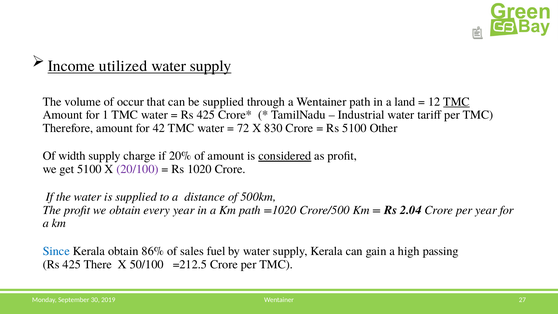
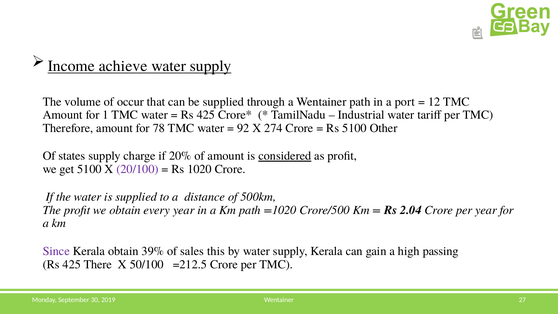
utilized: utilized -> achieve
land: land -> port
TMC at (456, 102) underline: present -> none
42: 42 -> 78
72: 72 -> 92
830: 830 -> 274
width: width -> states
Since colour: blue -> purple
86%: 86% -> 39%
fuel: fuel -> this
